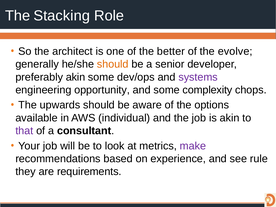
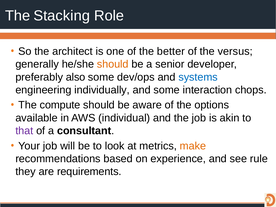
evolve: evolve -> versus
preferably akin: akin -> also
systems colour: purple -> blue
opportunity: opportunity -> individually
complexity: complexity -> interaction
upwards: upwards -> compute
make colour: purple -> orange
